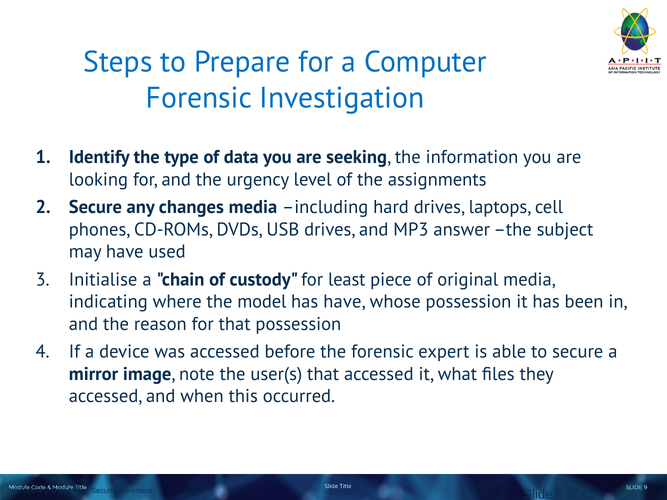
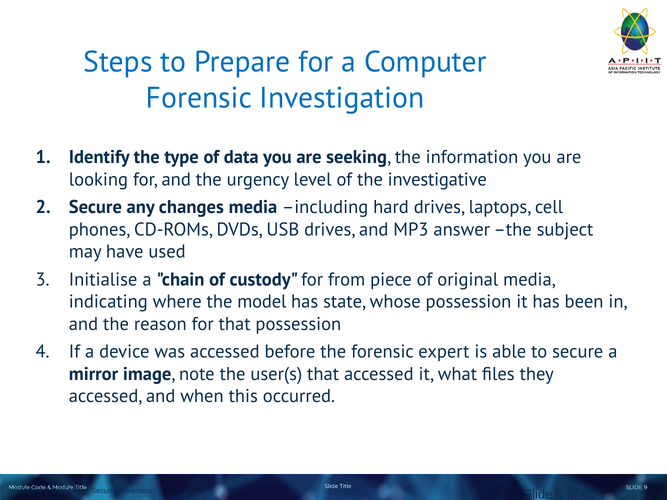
assignments: assignments -> investigative
least: least -> from
has have: have -> state
